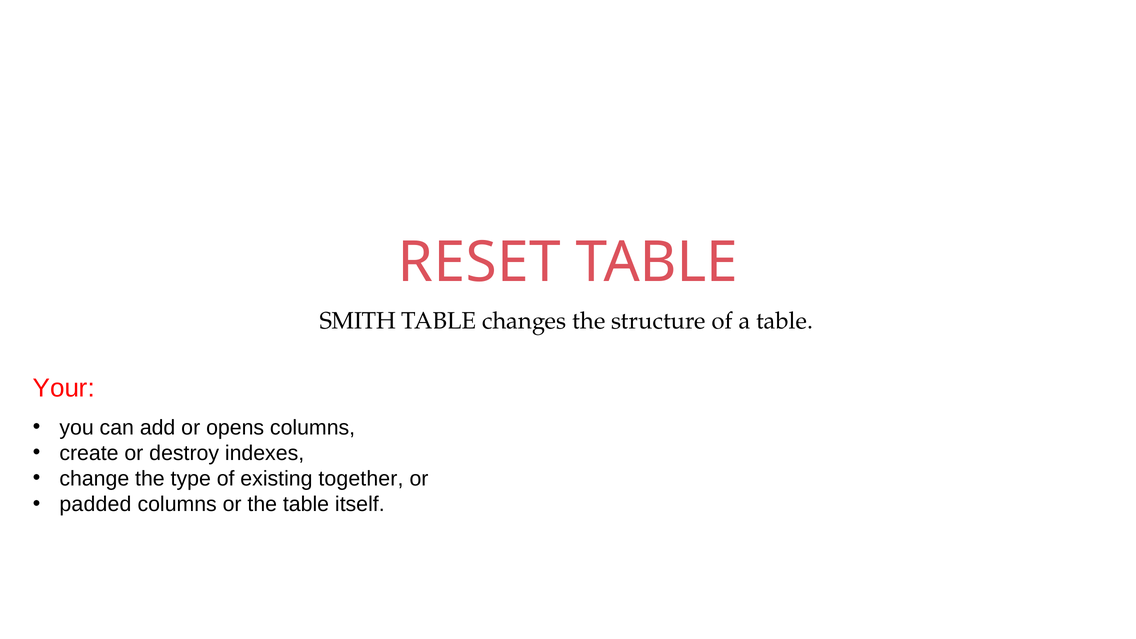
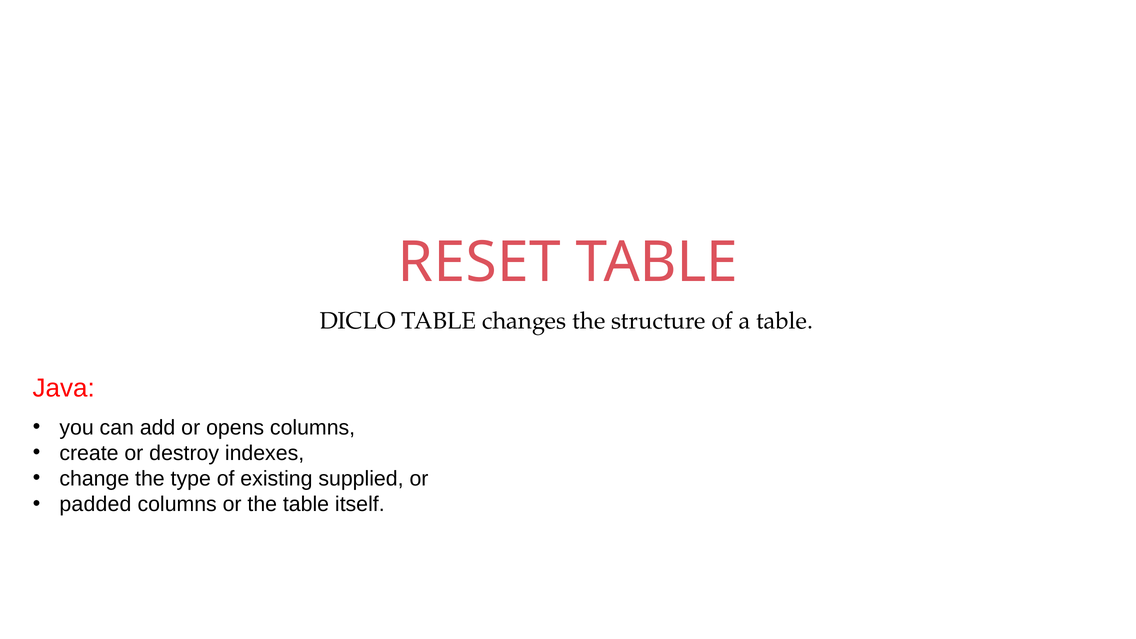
SMITH: SMITH -> DICLO
Your: Your -> Java
together: together -> supplied
